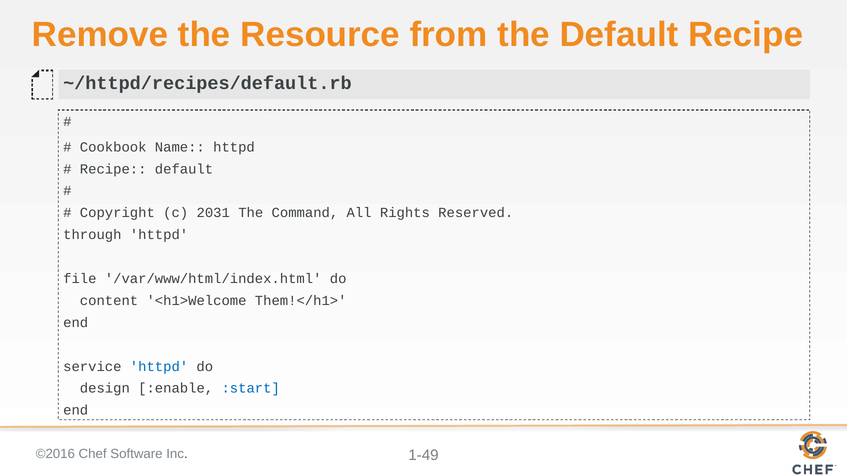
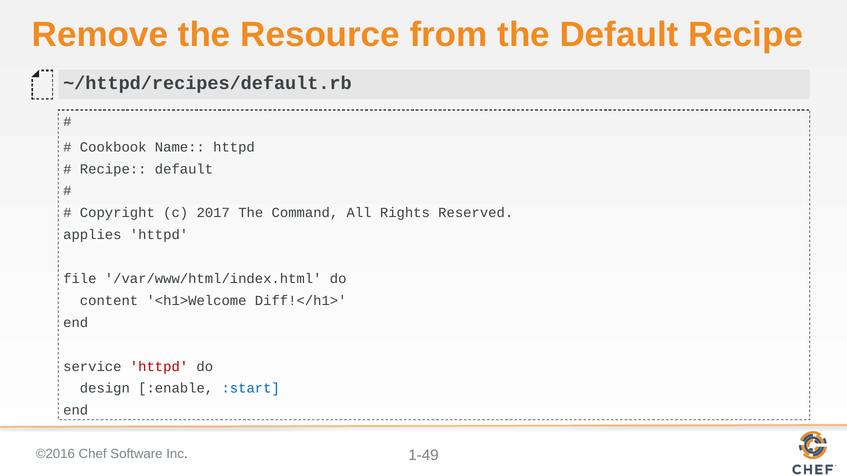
2031: 2031 -> 2017
through: through -> applies
Them!</h1>: Them!</h1> -> Diff!</h1>
httpd at (159, 367) colour: blue -> red
